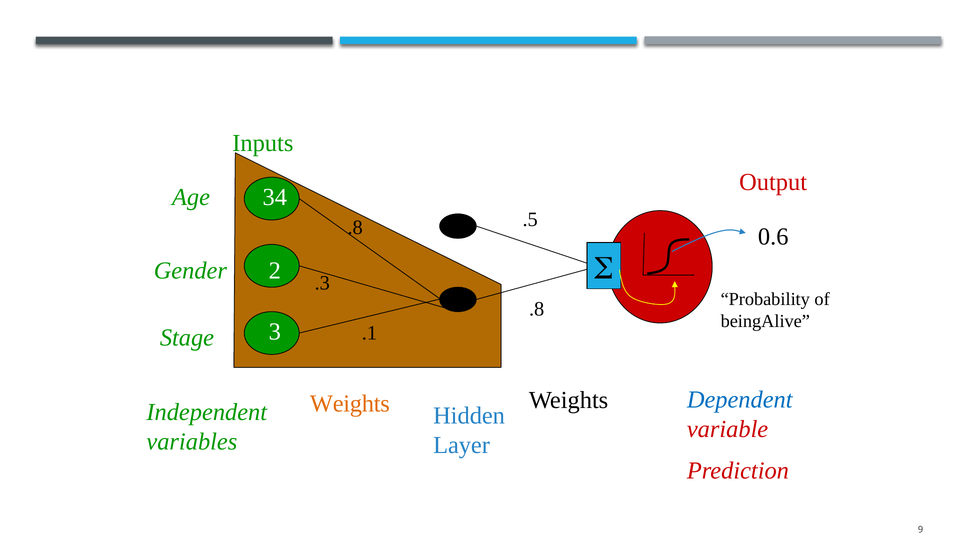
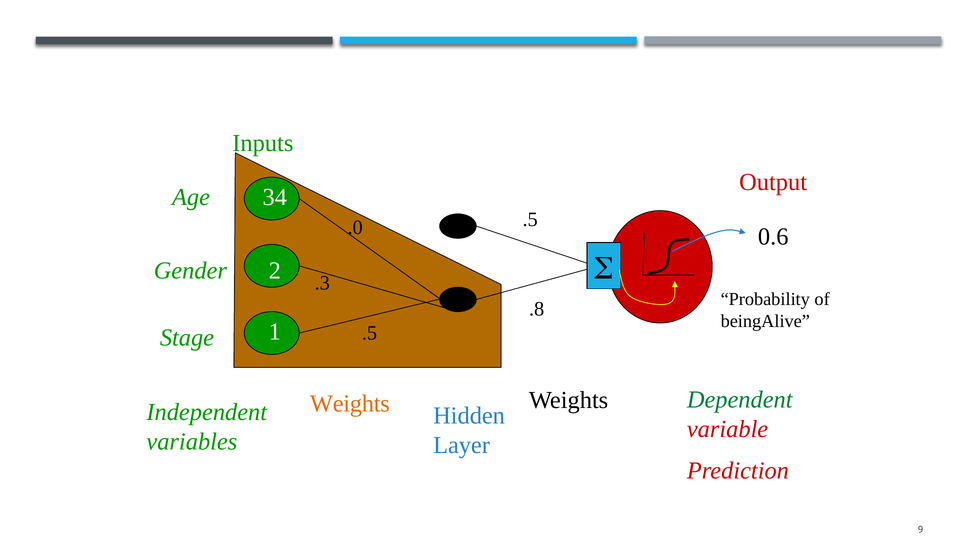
.8 at (355, 227): .8 -> .0
.1 at (369, 333): .1 -> .5
3: 3 -> 1
Dependent colour: blue -> green
